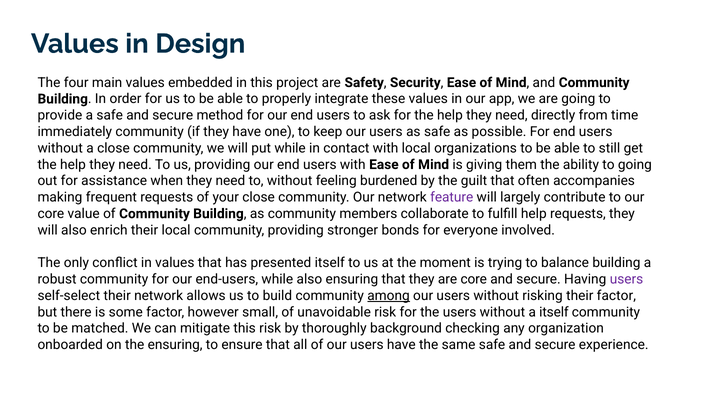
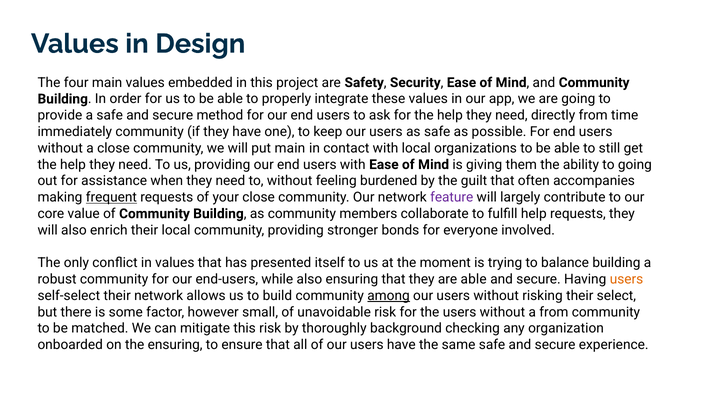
put while: while -> main
frequent underline: none -> present
are core: core -> able
users at (627, 279) colour: purple -> orange
their factor: factor -> select
a itself: itself -> from
